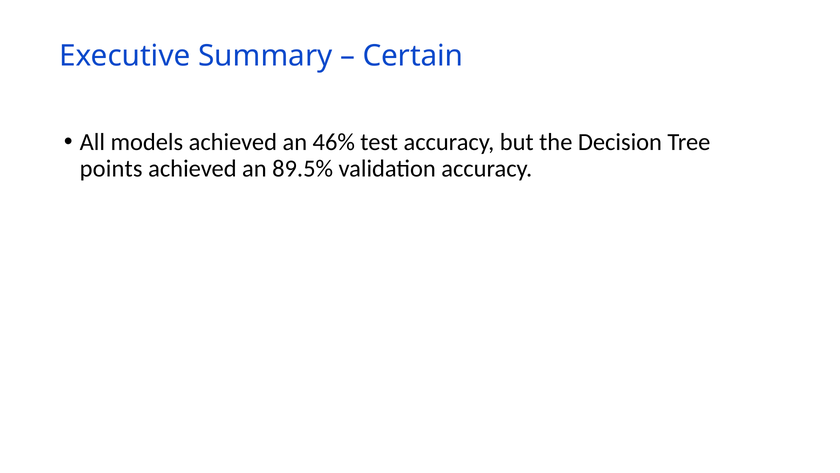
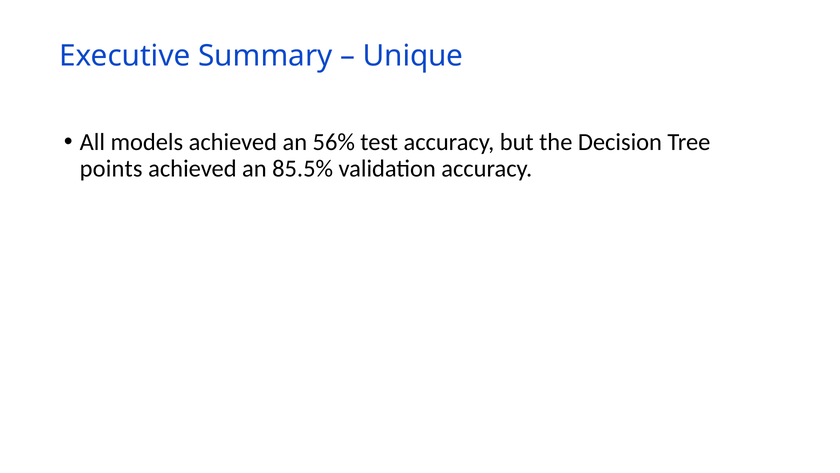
Certain: Certain -> Unique
46%: 46% -> 56%
89.5%: 89.5% -> 85.5%
